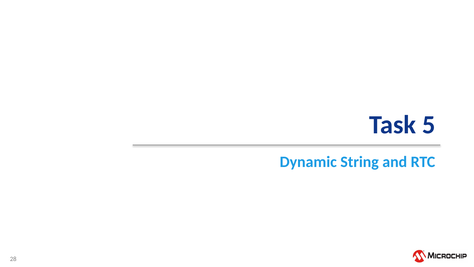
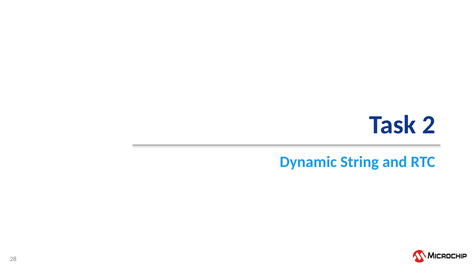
5: 5 -> 2
